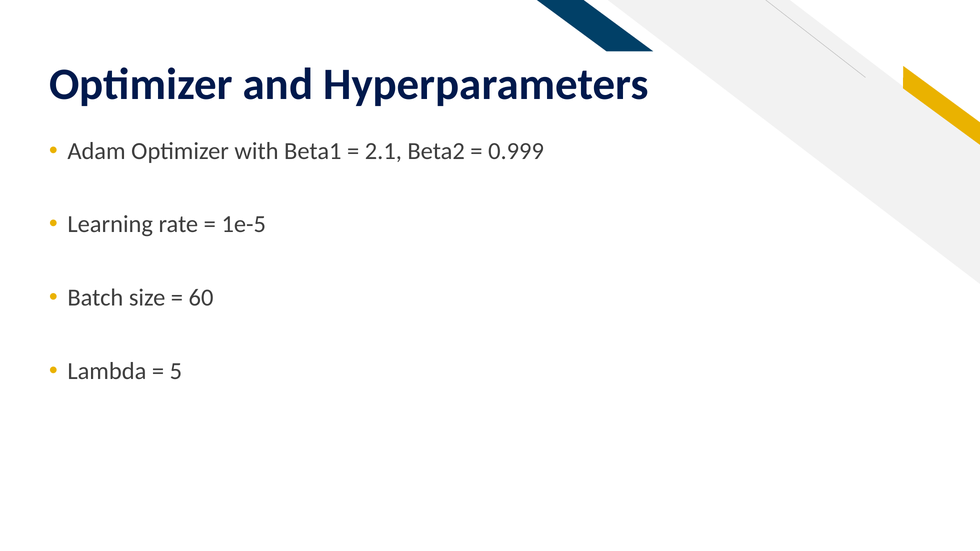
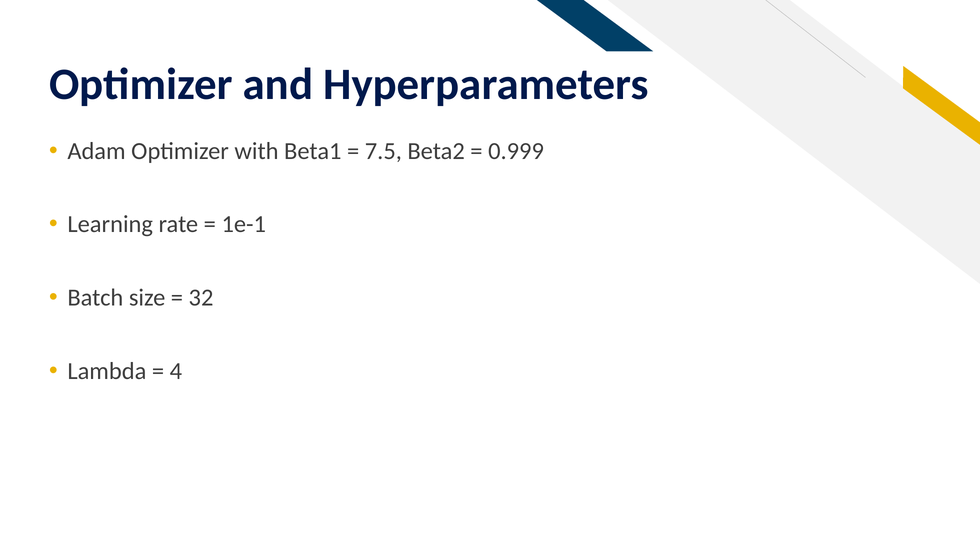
2.1: 2.1 -> 7.5
1e-5: 1e-5 -> 1e-1
60: 60 -> 32
5: 5 -> 4
